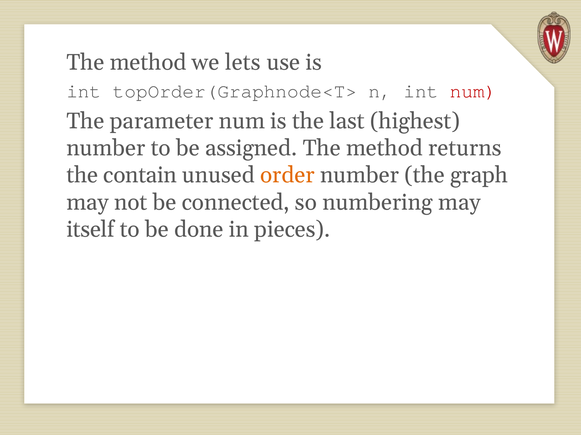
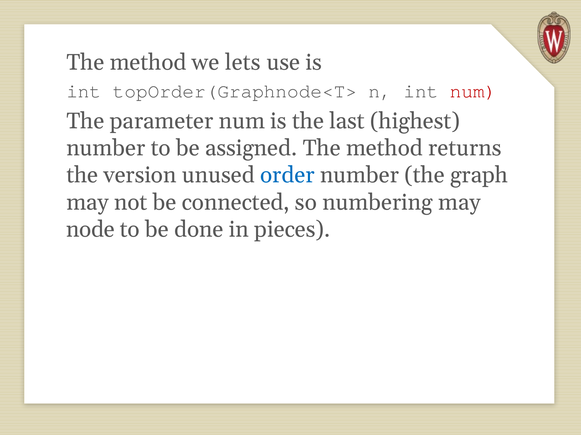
contain: contain -> version
order colour: orange -> blue
itself: itself -> node
